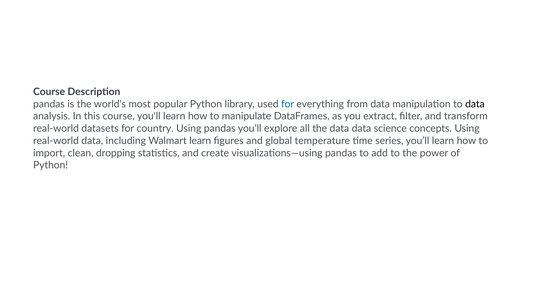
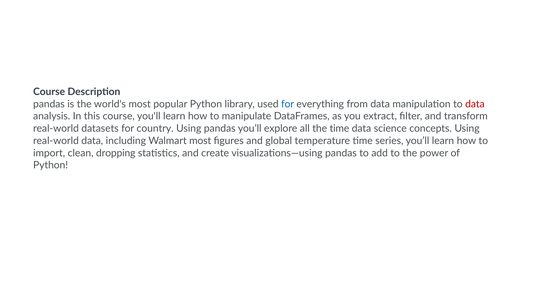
data at (475, 104) colour: black -> red
the data: data -> time
Walmart learn: learn -> most
